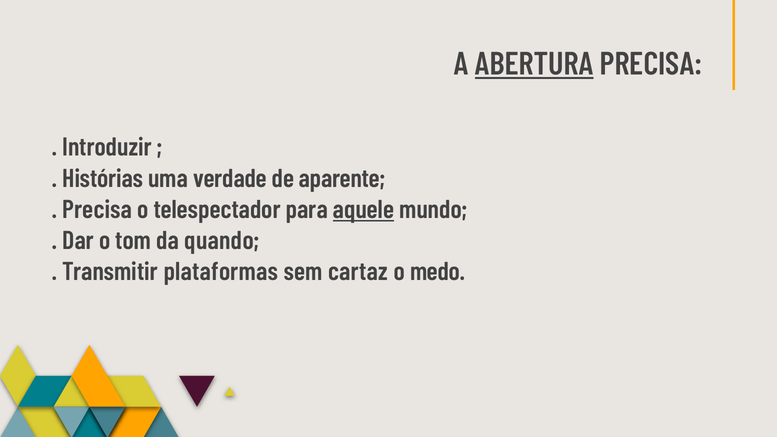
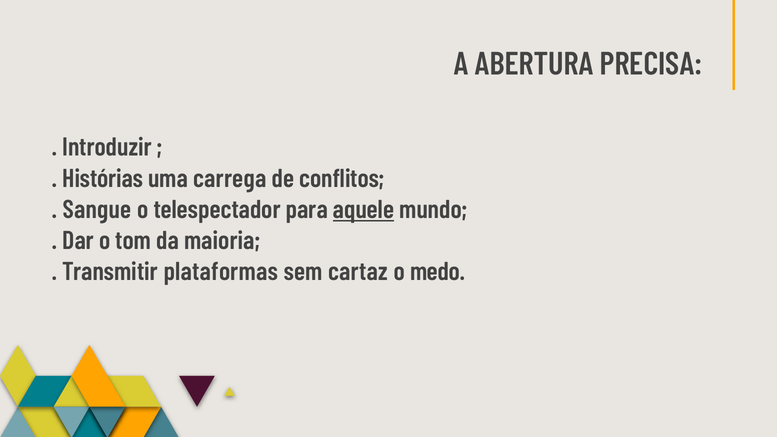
ABERTURA underline: present -> none
verdade: verdade -> carrega
aparente: aparente -> conflitos
Precisa at (97, 210): Precisa -> Sangue
quando: quando -> maioria
